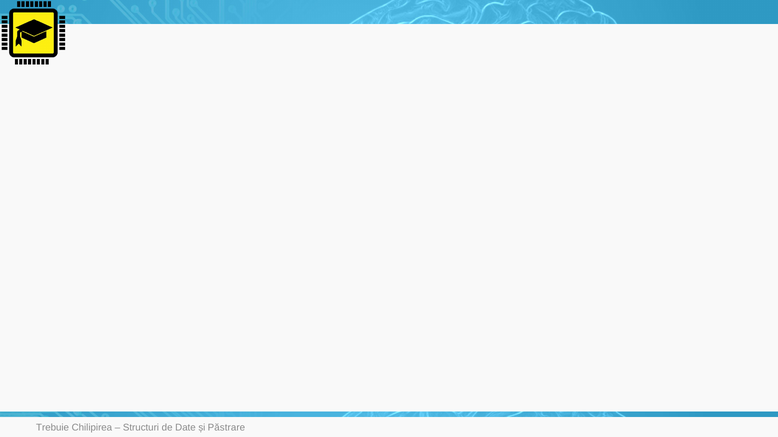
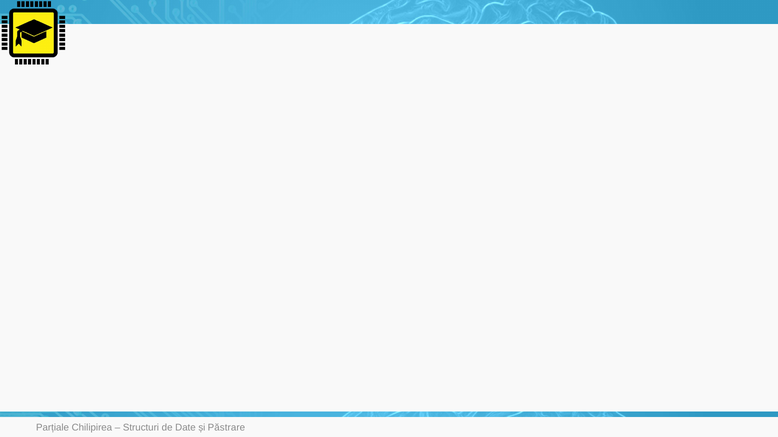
Trebuie: Trebuie -> Parțiale
